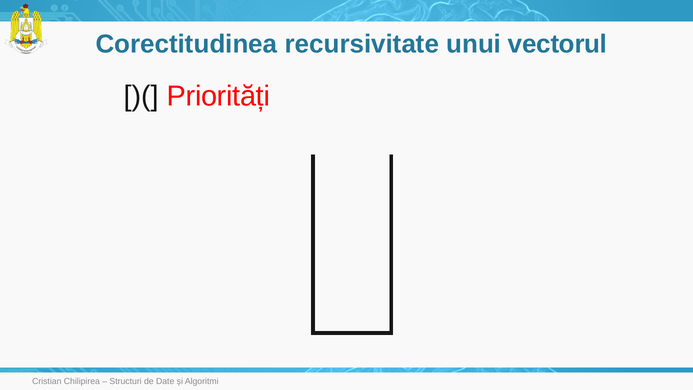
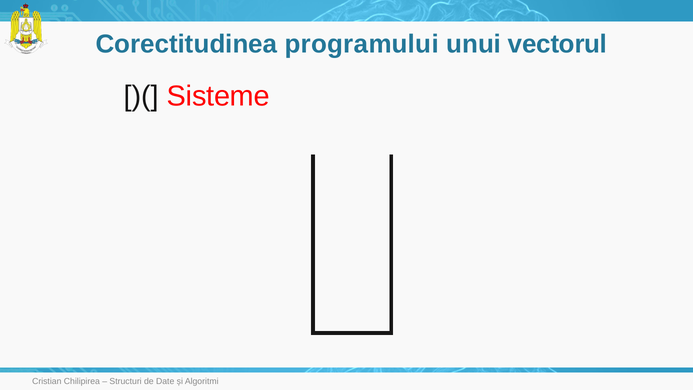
recursivitate: recursivitate -> programului
Priorități: Priorități -> Sisteme
